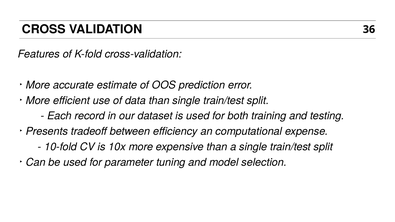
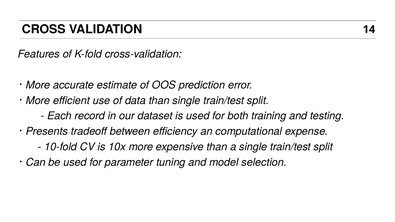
36: 36 -> 14
